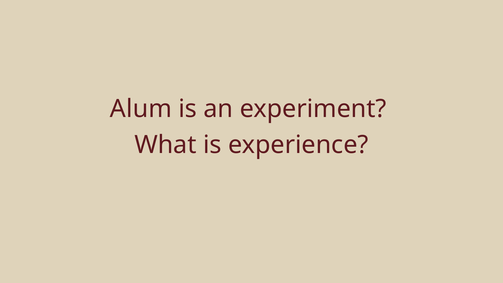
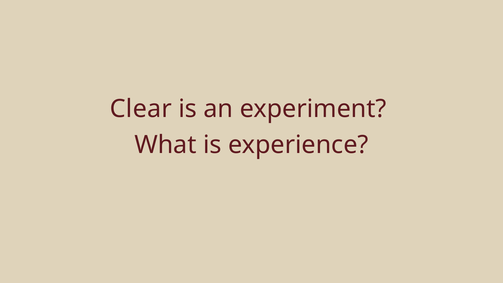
Alum: Alum -> Clear
